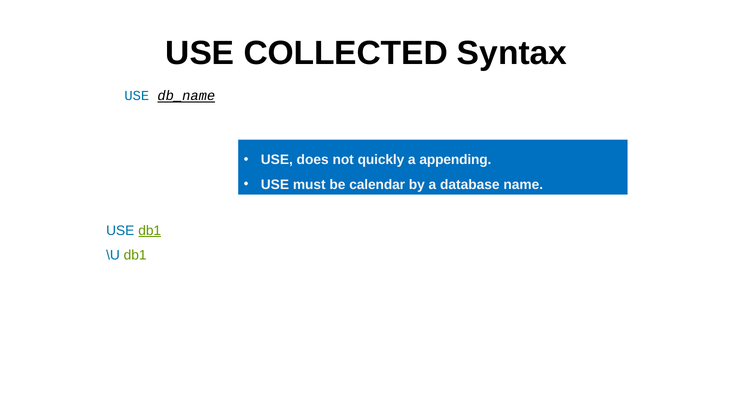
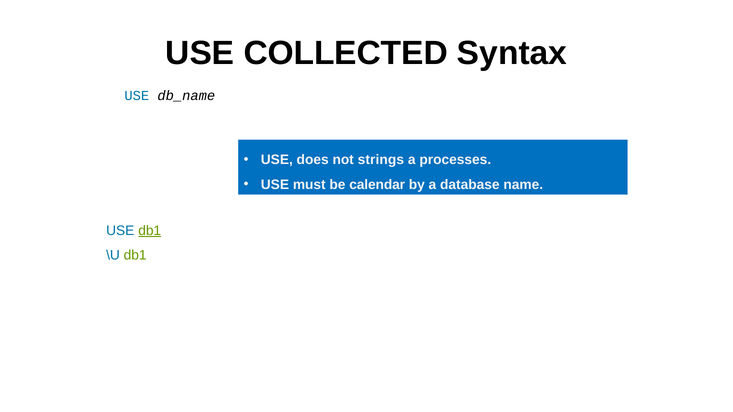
db_name underline: present -> none
quickly: quickly -> strings
appending: appending -> processes
